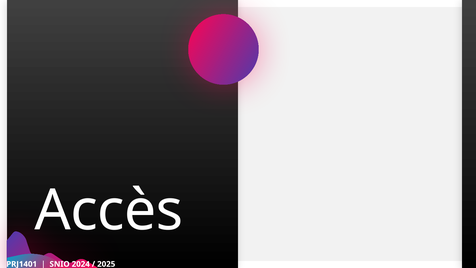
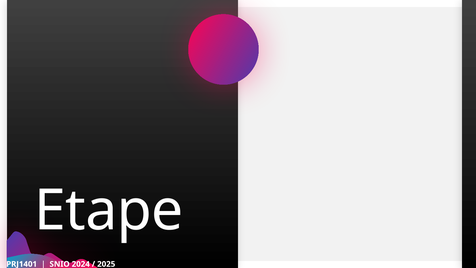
Accès: Accès -> Etape
